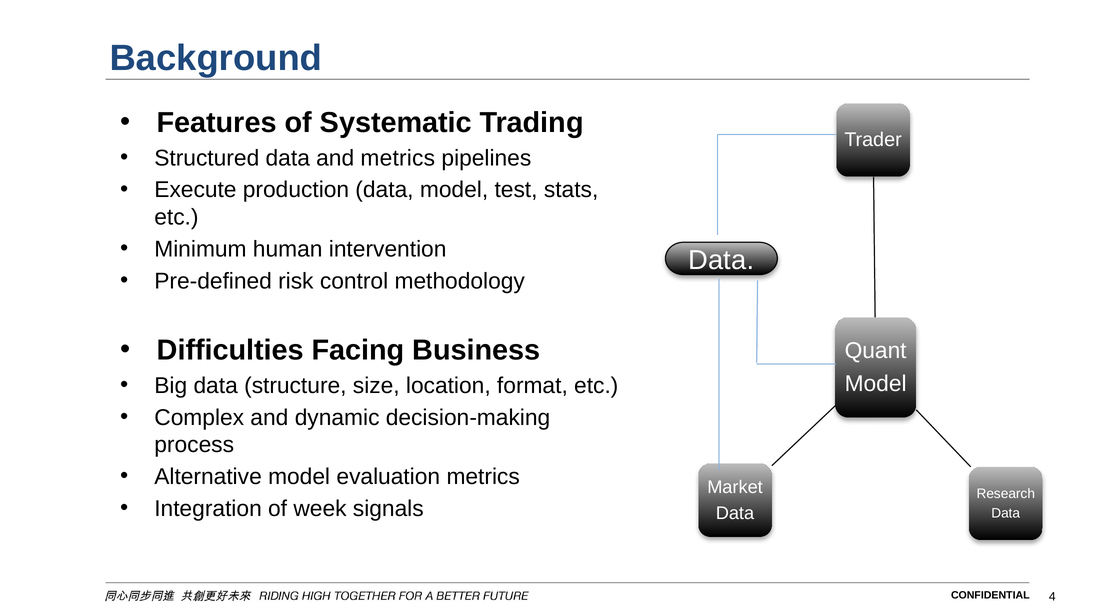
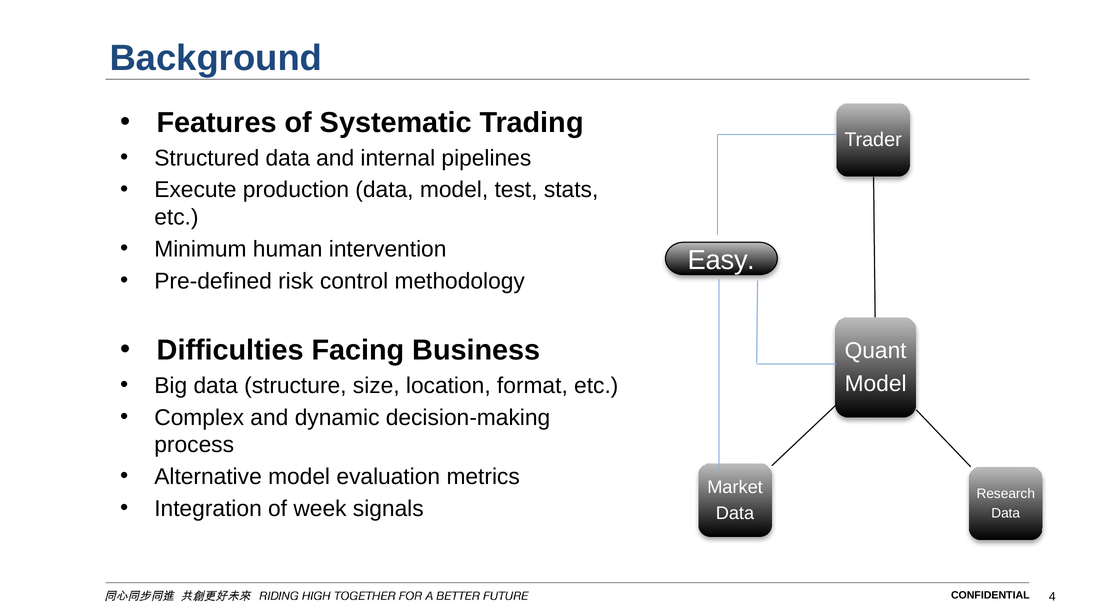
and metrics: metrics -> internal
Data at (721, 260): Data -> Easy
